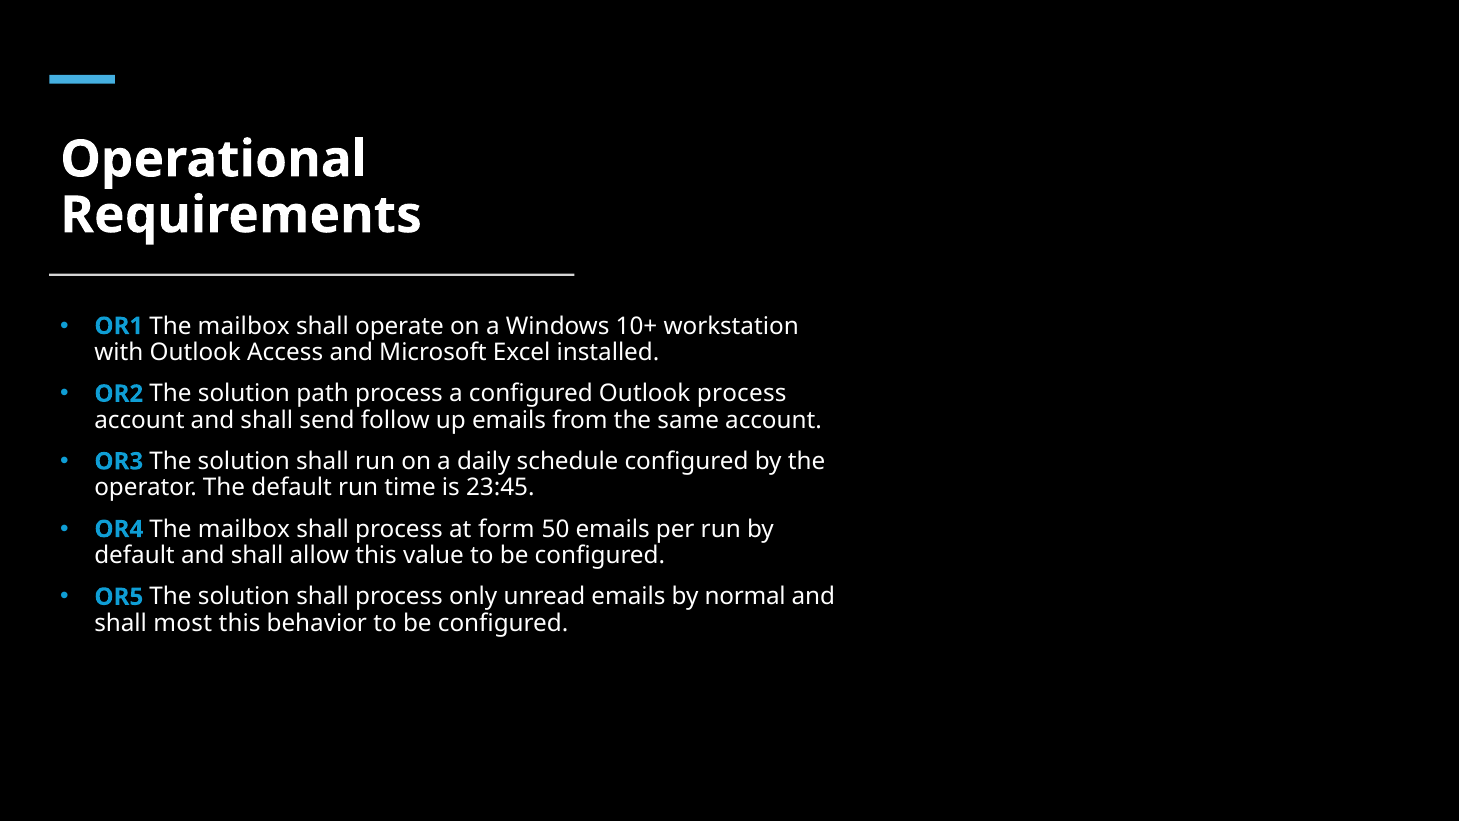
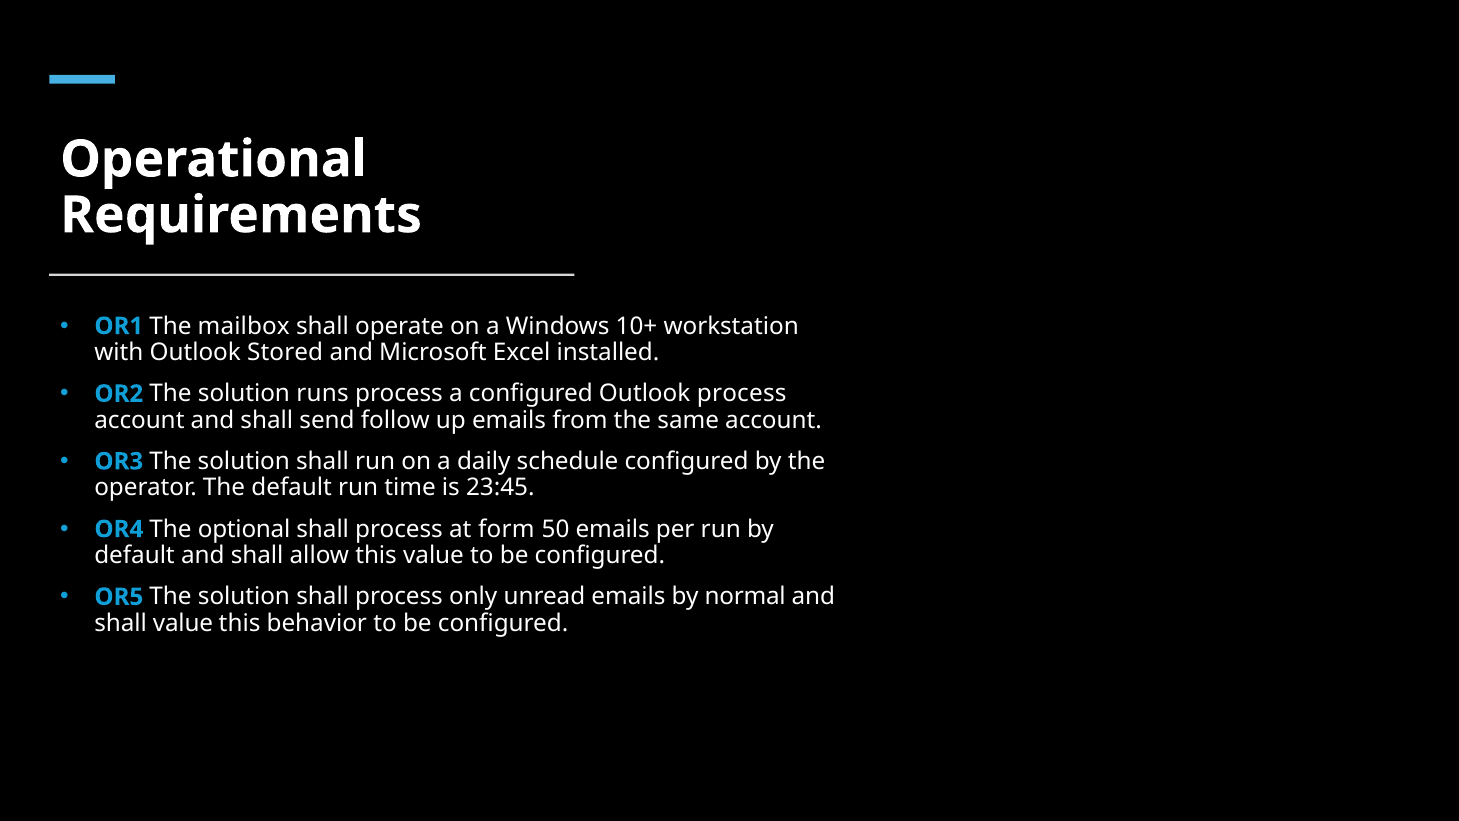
Access: Access -> Stored
path: path -> runs
OR4 The mailbox: mailbox -> optional
shall most: most -> value
